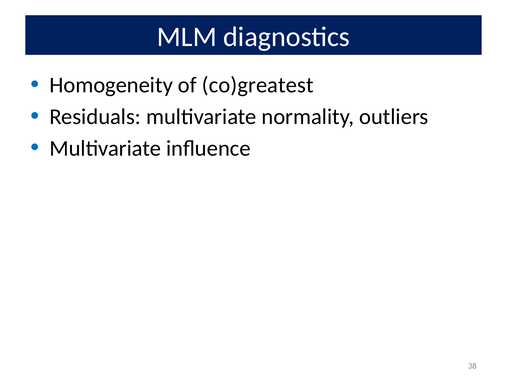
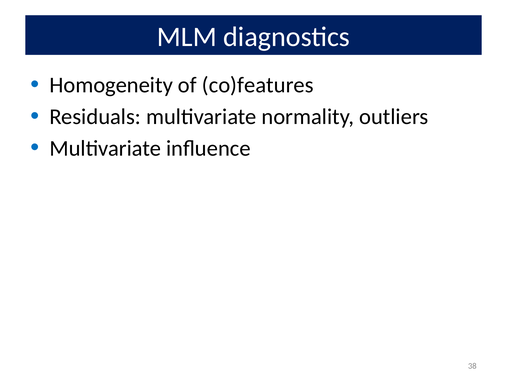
co)greatest: co)greatest -> co)features
